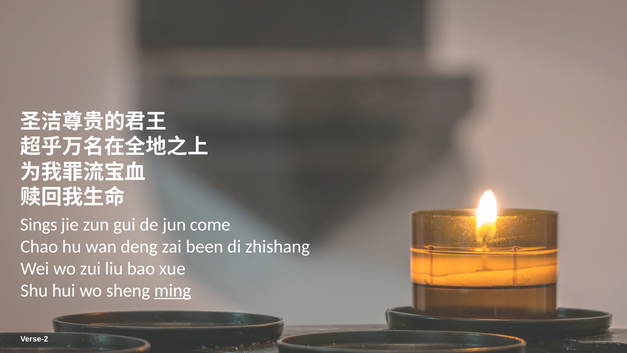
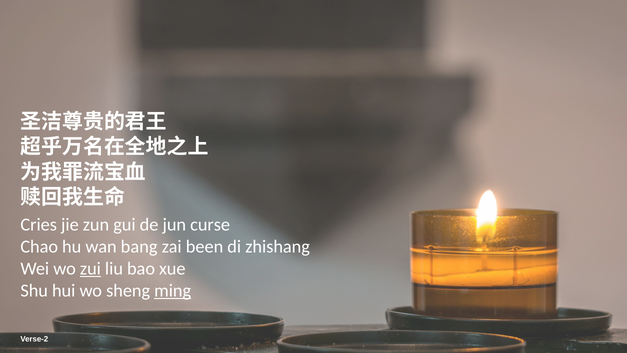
Sings: Sings -> Cries
come: come -> curse
deng: deng -> bang
zui underline: none -> present
